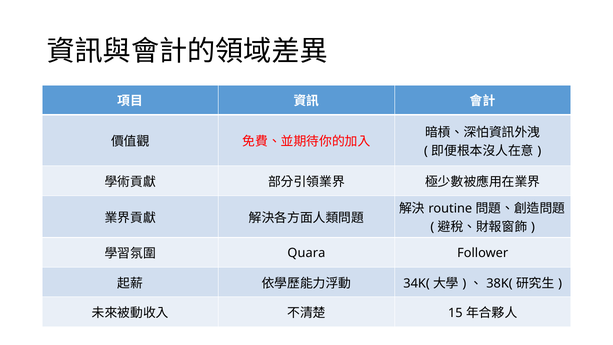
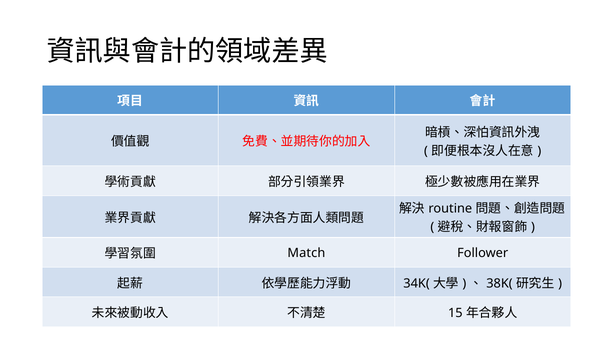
Quara: Quara -> Match
